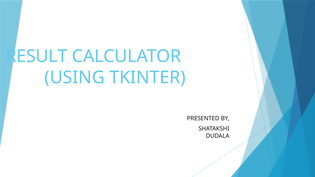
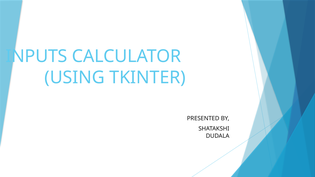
RESULT: RESULT -> INPUTS
